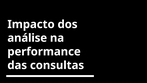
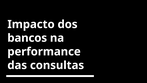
análise: análise -> bancos
